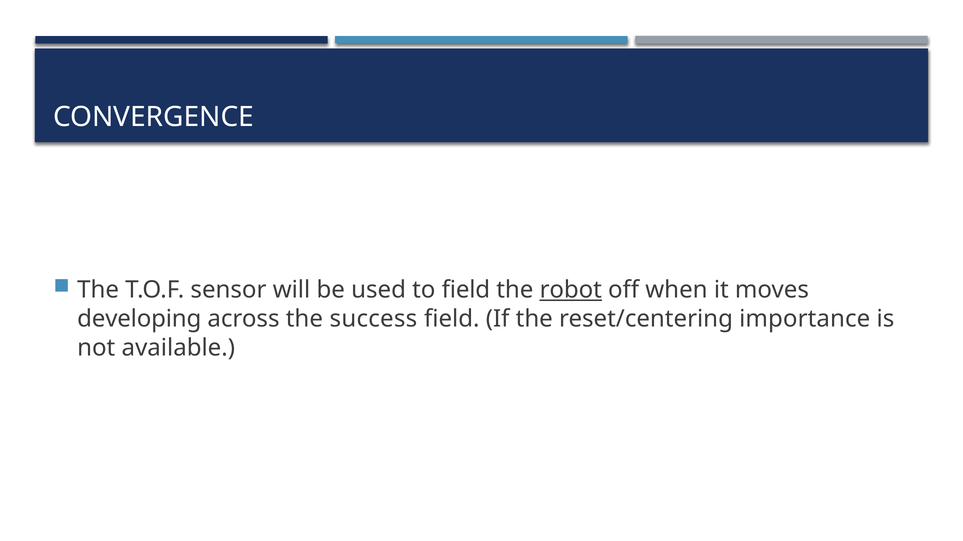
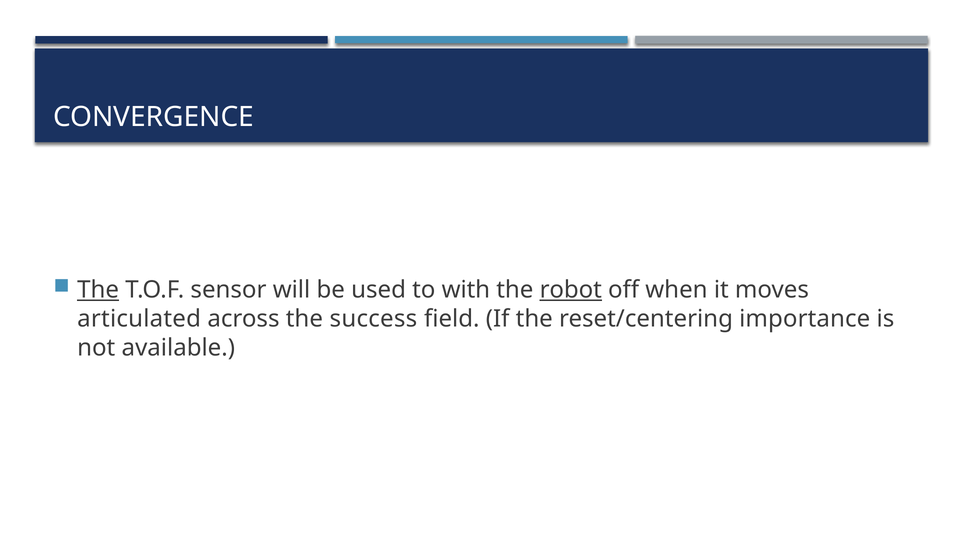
The at (98, 290) underline: none -> present
to field: field -> with
developing: developing -> articulated
